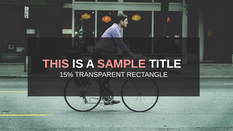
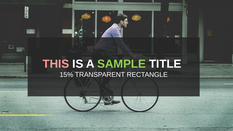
SAMPLE colour: pink -> light green
